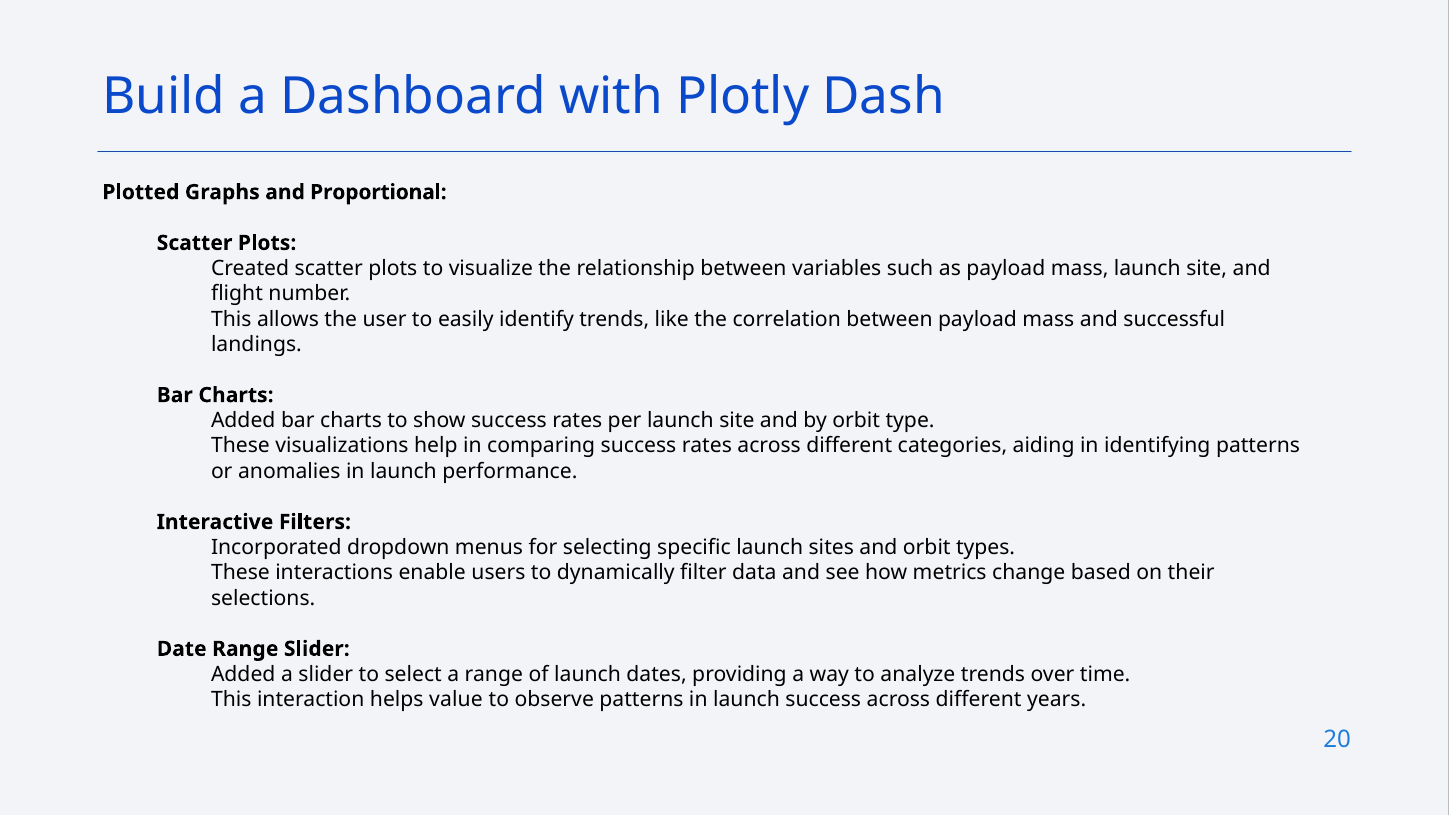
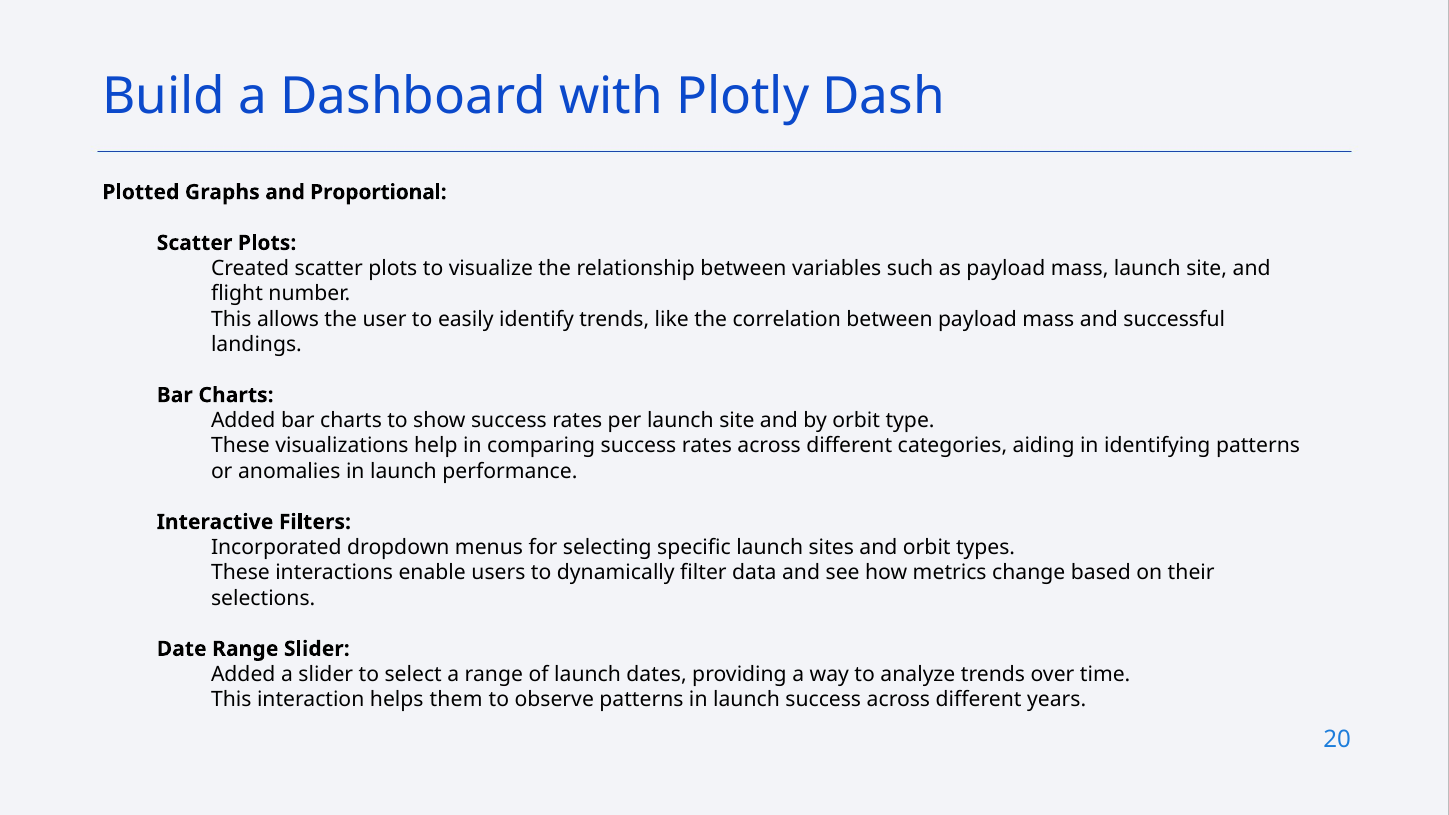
value: value -> them
